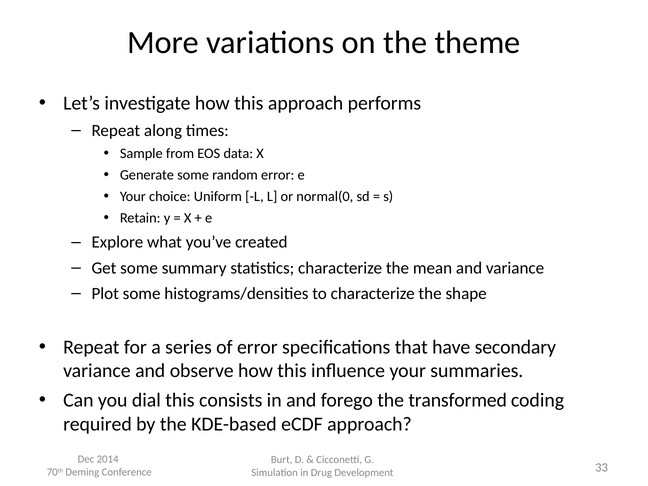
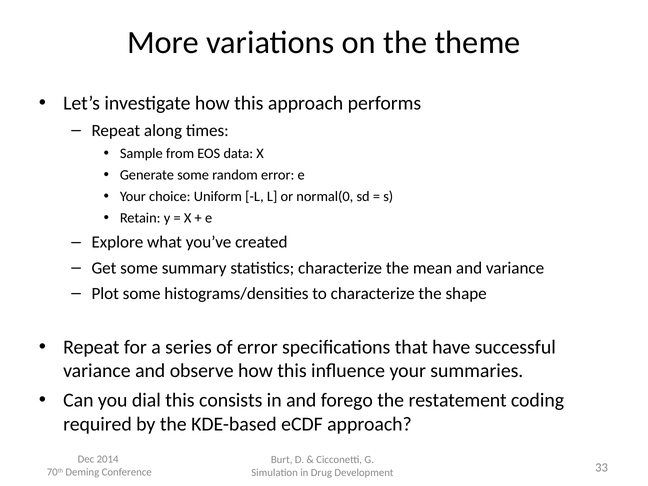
secondary: secondary -> successful
transformed: transformed -> restatement
